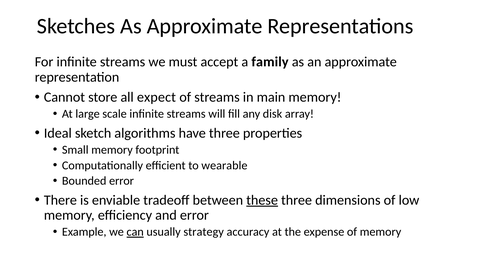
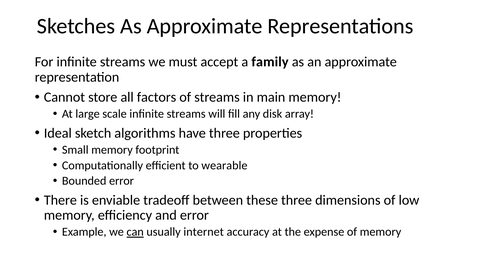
expect: expect -> factors
these underline: present -> none
strategy: strategy -> internet
